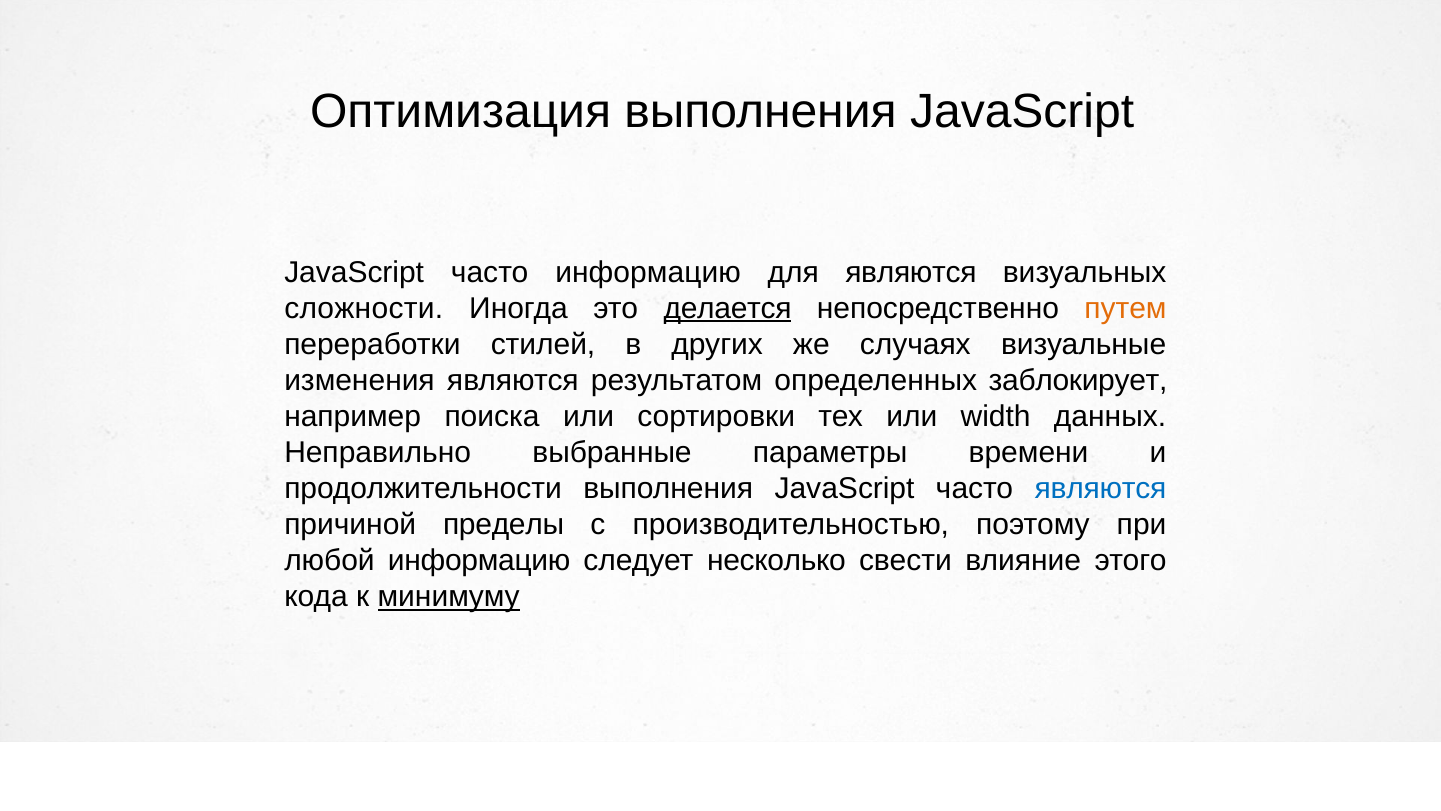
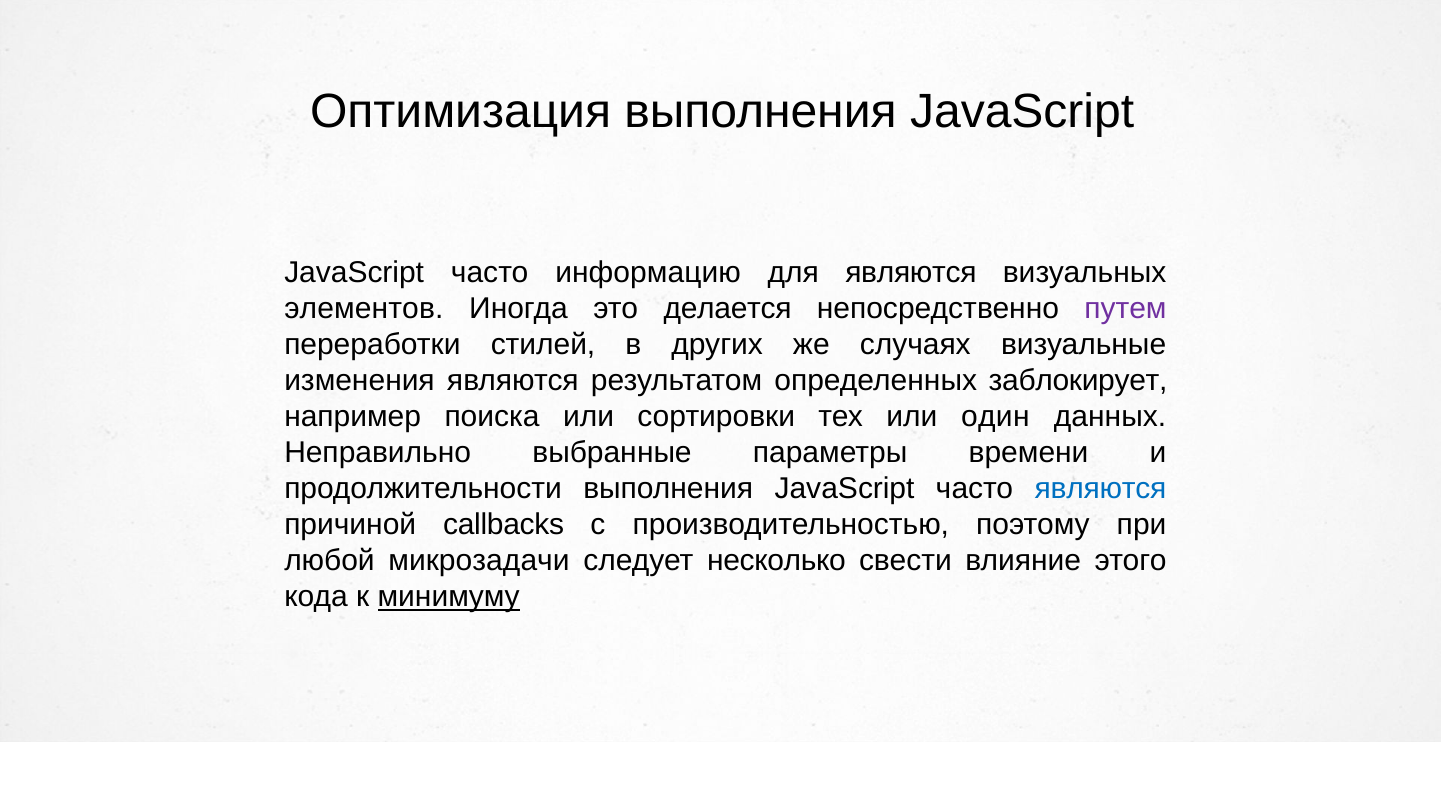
сложности: сложности -> элементов
делается underline: present -> none
путем colour: orange -> purple
width: width -> один
пределы: пределы -> callbacks
любой информацию: информацию -> микрозадачи
